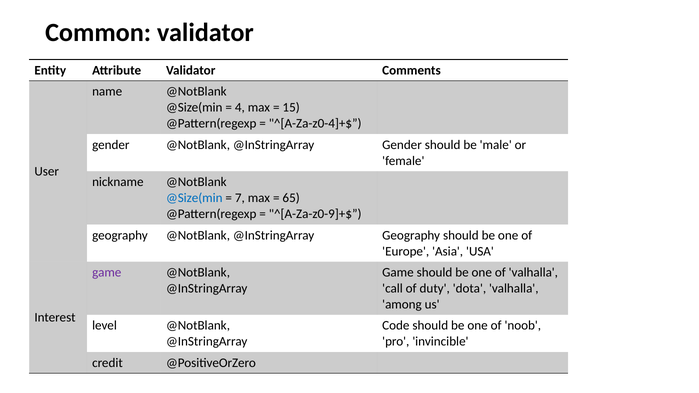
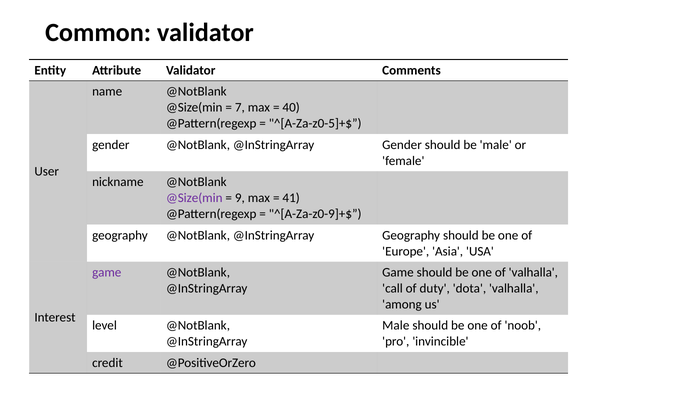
4: 4 -> 7
15: 15 -> 40
^[A-Za-z0-4]+$: ^[A-Za-z0-4]+$ -> ^[A-Za-z0-5]+$
@Size(min at (194, 198) colour: blue -> purple
7: 7 -> 9
65: 65 -> 41
Code at (396, 326): Code -> Male
